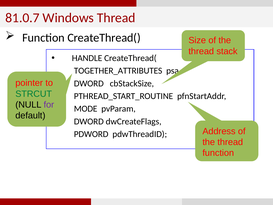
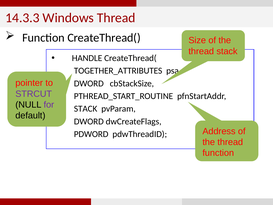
81.0.7: 81.0.7 -> 14.3.3
STRCUT colour: green -> purple
MODE at (86, 109): MODE -> STACK
